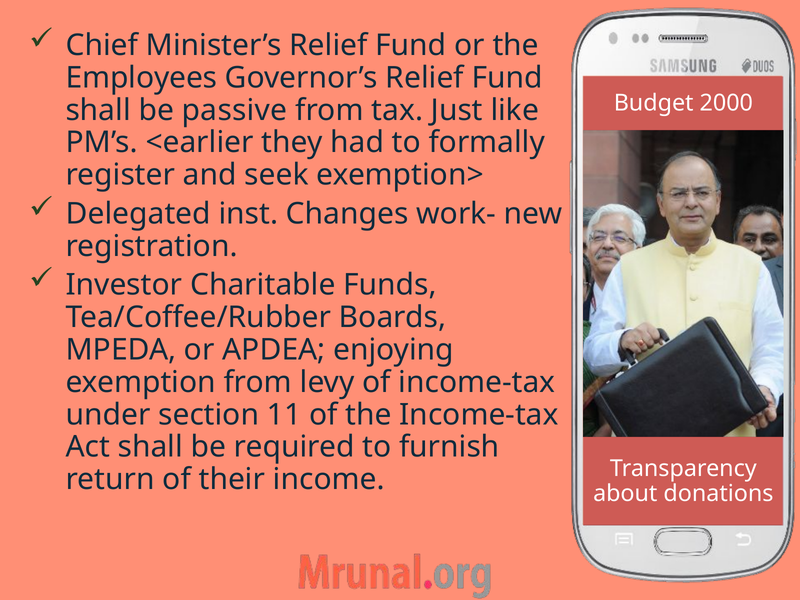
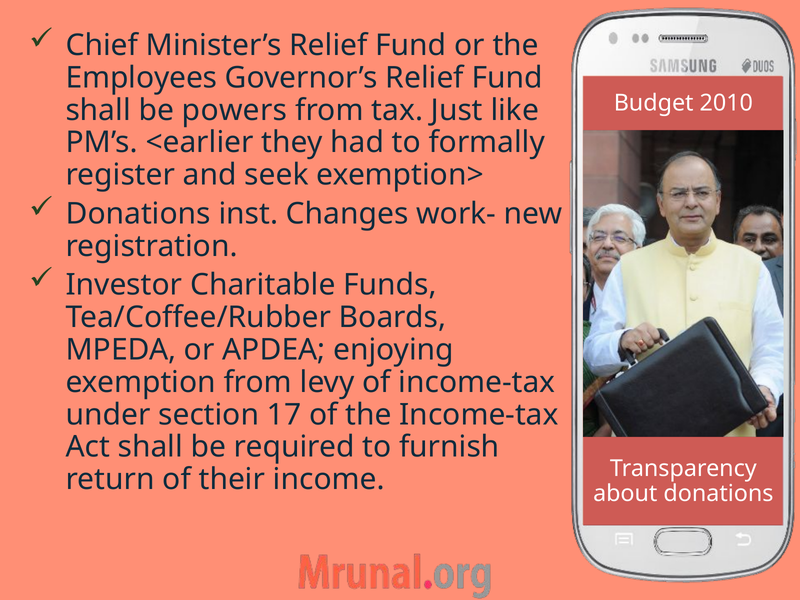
2000: 2000 -> 2010
passive: passive -> powers
Delegated at (138, 214): Delegated -> Donations
11: 11 -> 17
